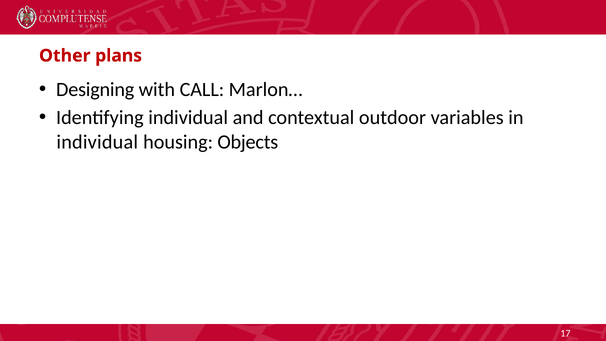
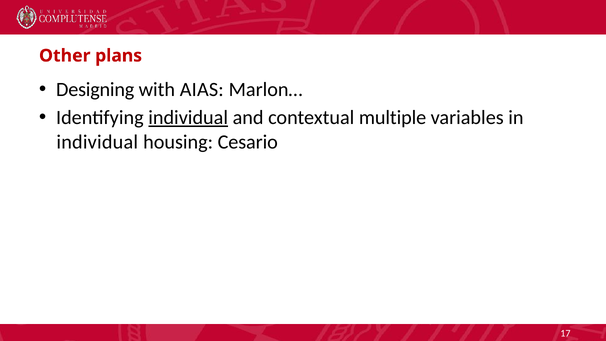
CALL: CALL -> AIAS
individual at (188, 118) underline: none -> present
outdoor: outdoor -> multiple
Objects: Objects -> Cesario
